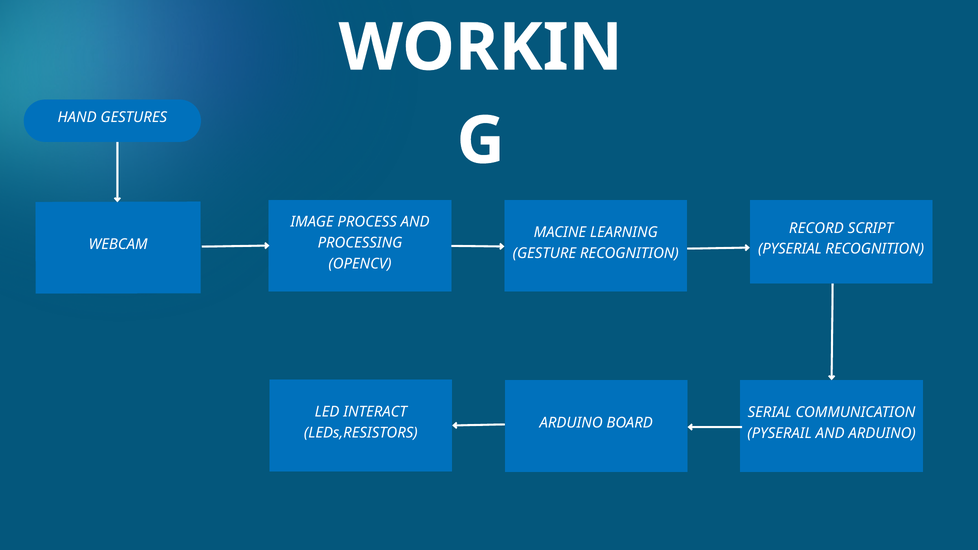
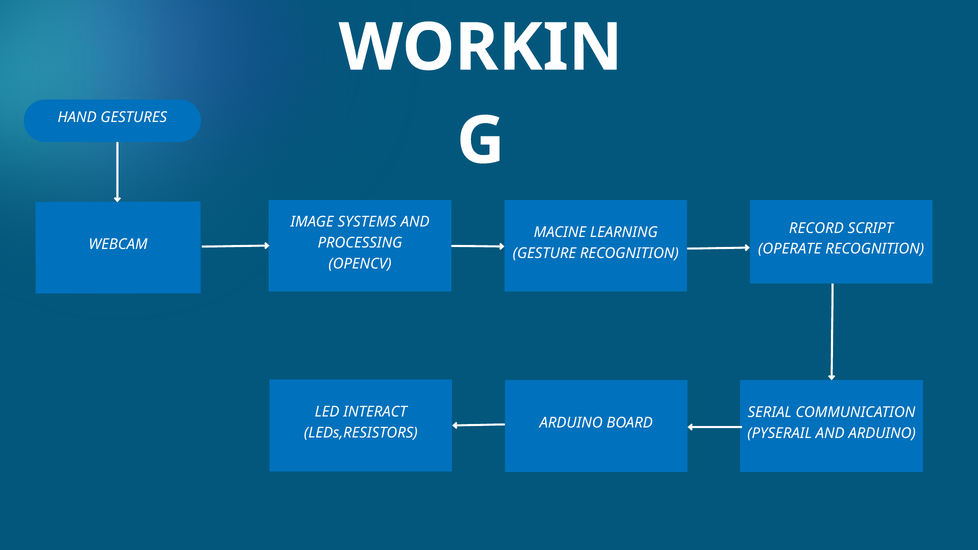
PROCESS: PROCESS -> SYSTEMS
PYSERIAL: PYSERIAL -> OPERATE
